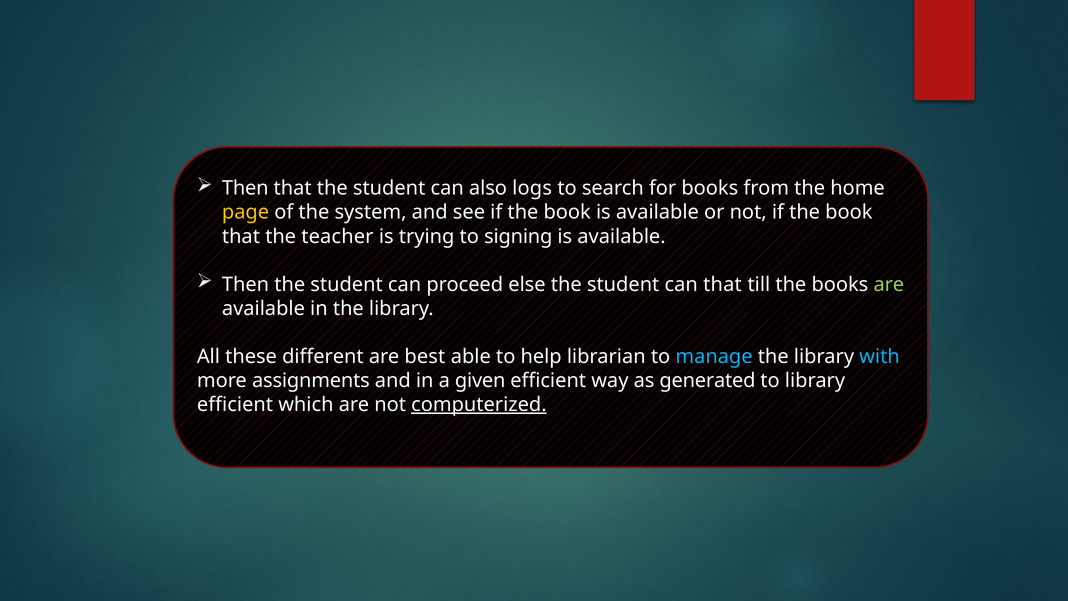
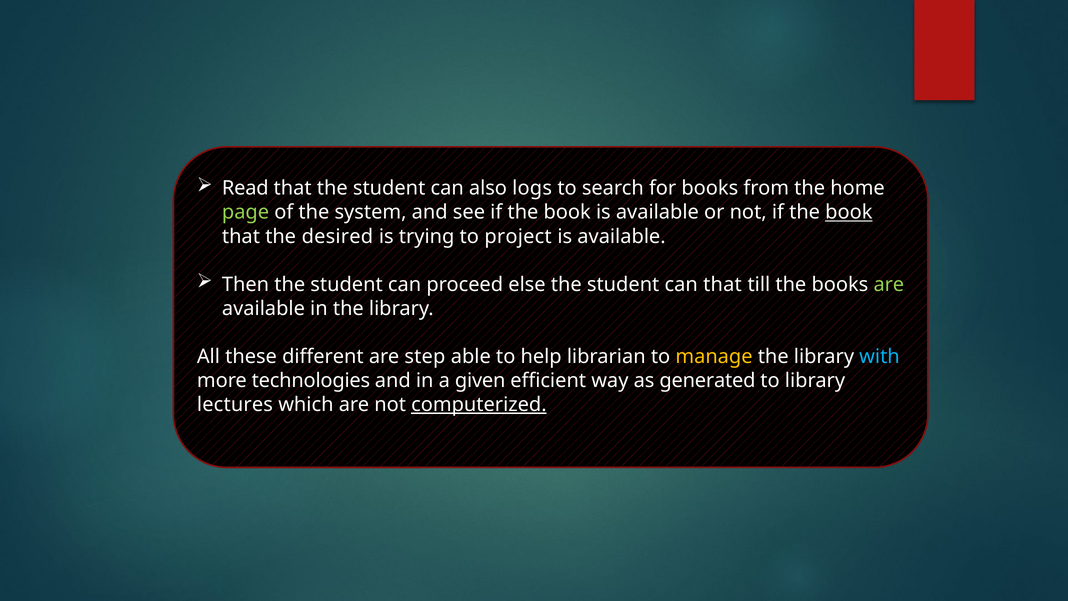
Then at (245, 188): Then -> Read
page colour: yellow -> light green
book at (849, 212) underline: none -> present
teacher: teacher -> desired
signing: signing -> project
best: best -> step
manage colour: light blue -> yellow
assignments: assignments -> technologies
efficient at (235, 405): efficient -> lectures
